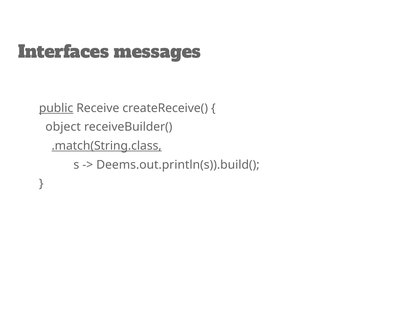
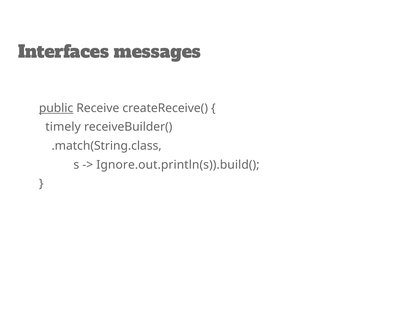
object: object -> timely
.match(String.class underline: present -> none
Deems.out.println(s)).build(: Deems.out.println(s)).build( -> Ignore.out.println(s)).build(
